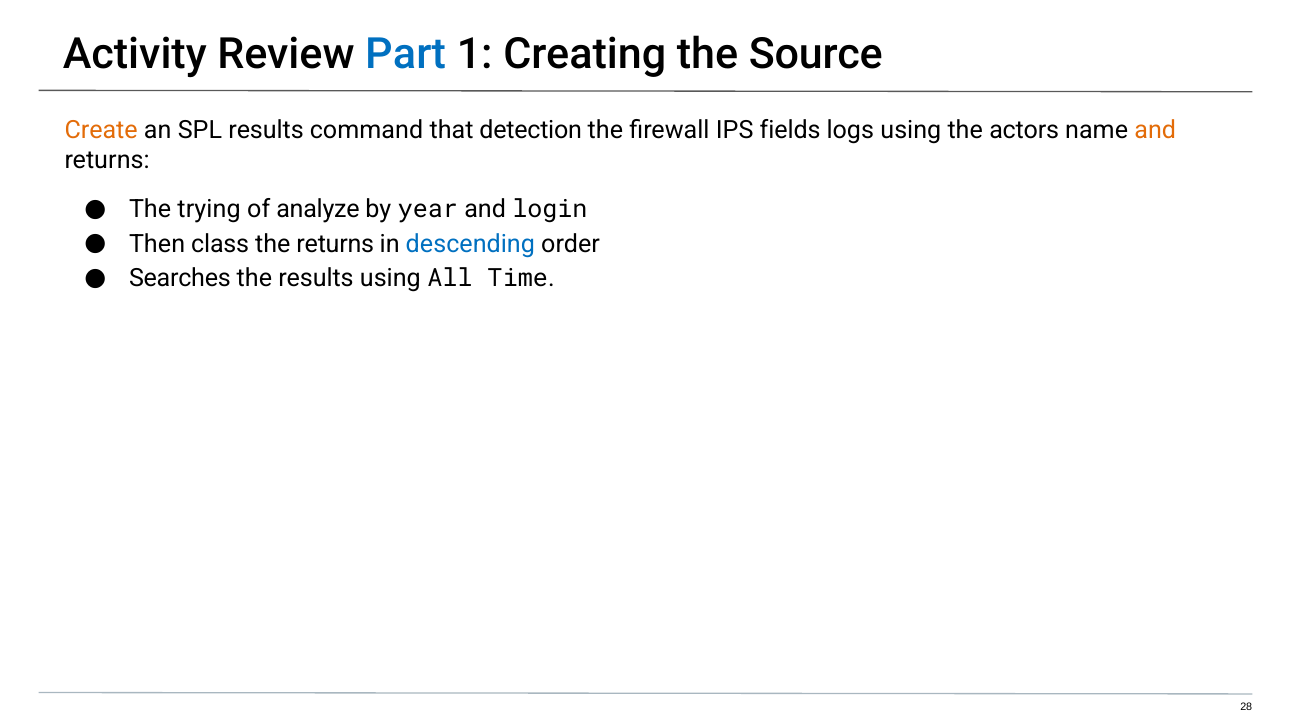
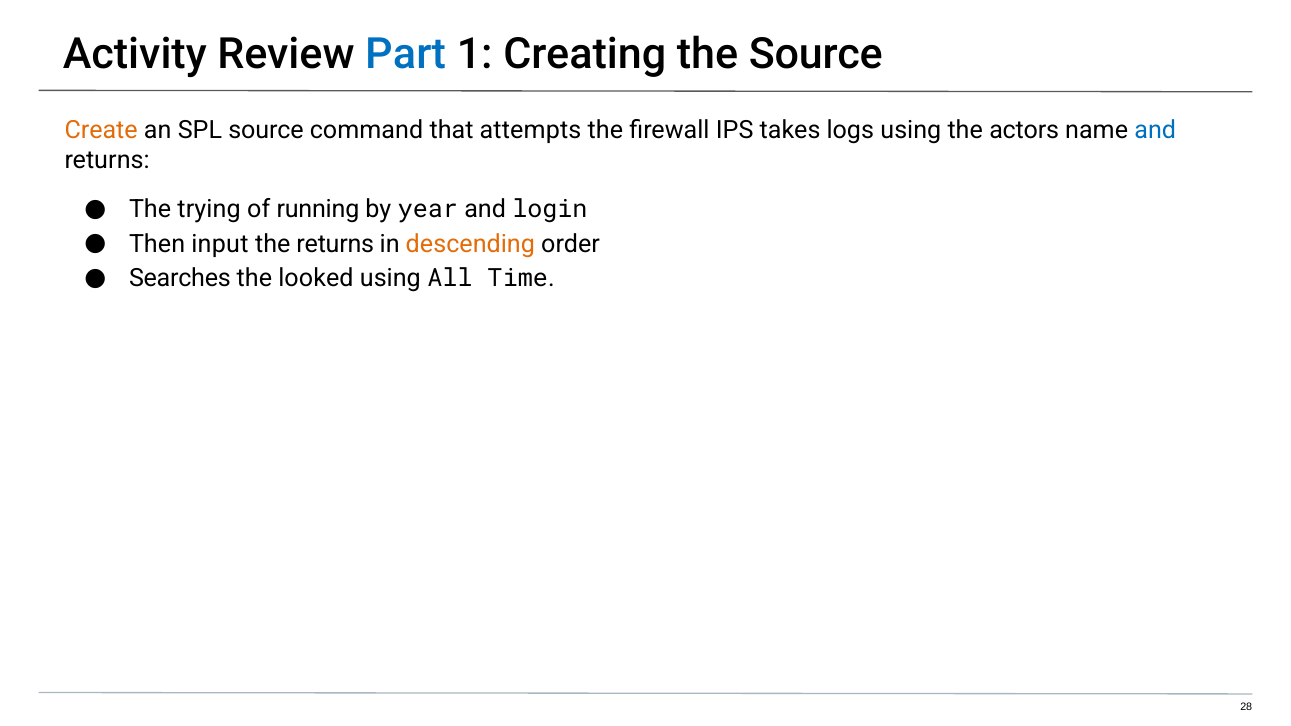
SPL results: results -> source
detection: detection -> attempts
fields: fields -> takes
and at (1155, 130) colour: orange -> blue
analyze: analyze -> running
class: class -> input
descending colour: blue -> orange
the results: results -> looked
